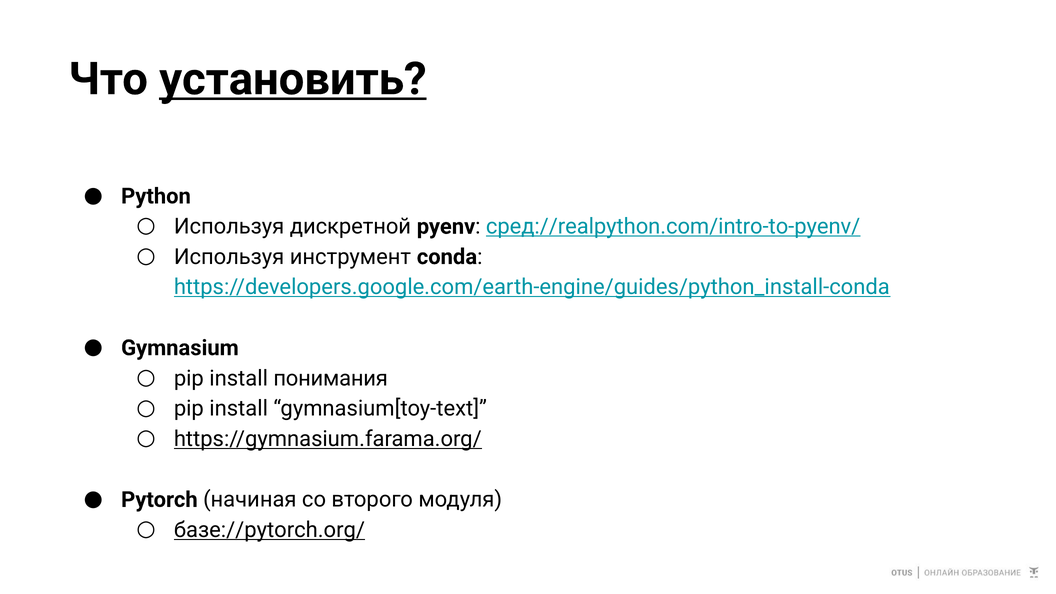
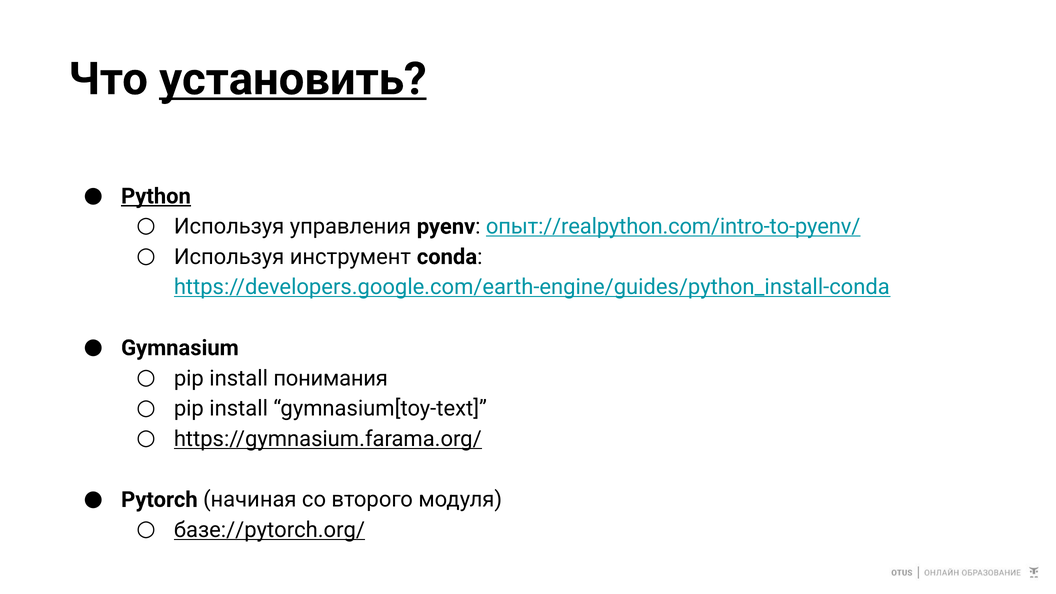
Python underline: none -> present
дискретной: дискретной -> управления
сред://realpython.com/intro-to-pyenv/: сред://realpython.com/intro-to-pyenv/ -> опыт://realpython.com/intro-to-pyenv/
